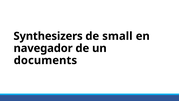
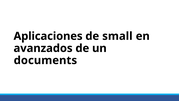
Synthesizers: Synthesizers -> Aplicaciones
navegador: navegador -> avanzados
